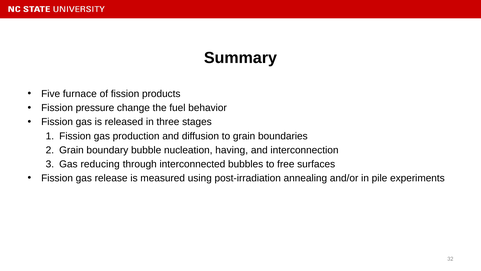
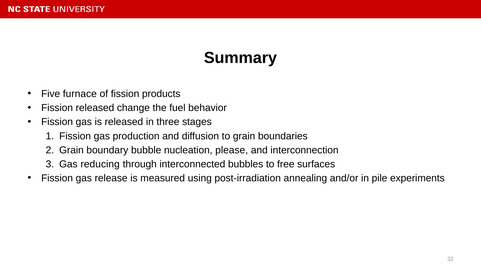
Fission pressure: pressure -> released
having: having -> please
